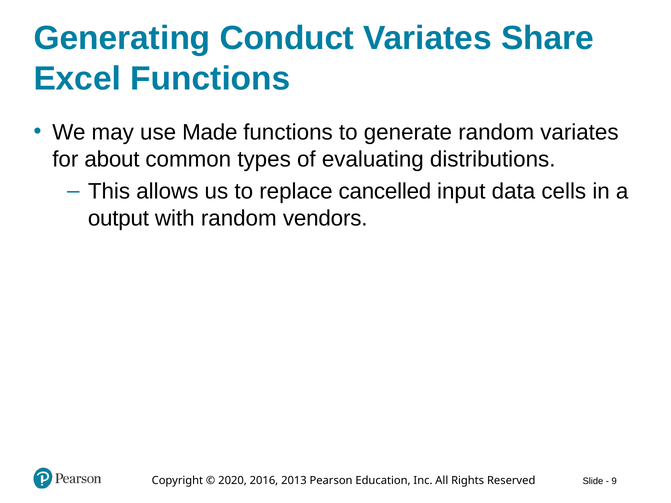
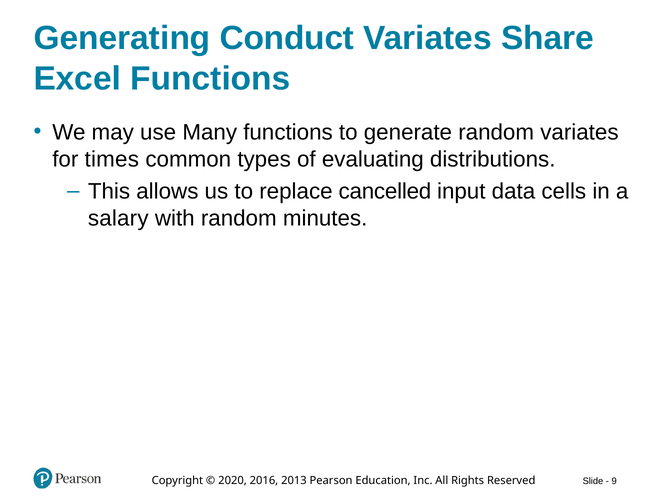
Made: Made -> Many
about: about -> times
output: output -> salary
vendors: vendors -> minutes
